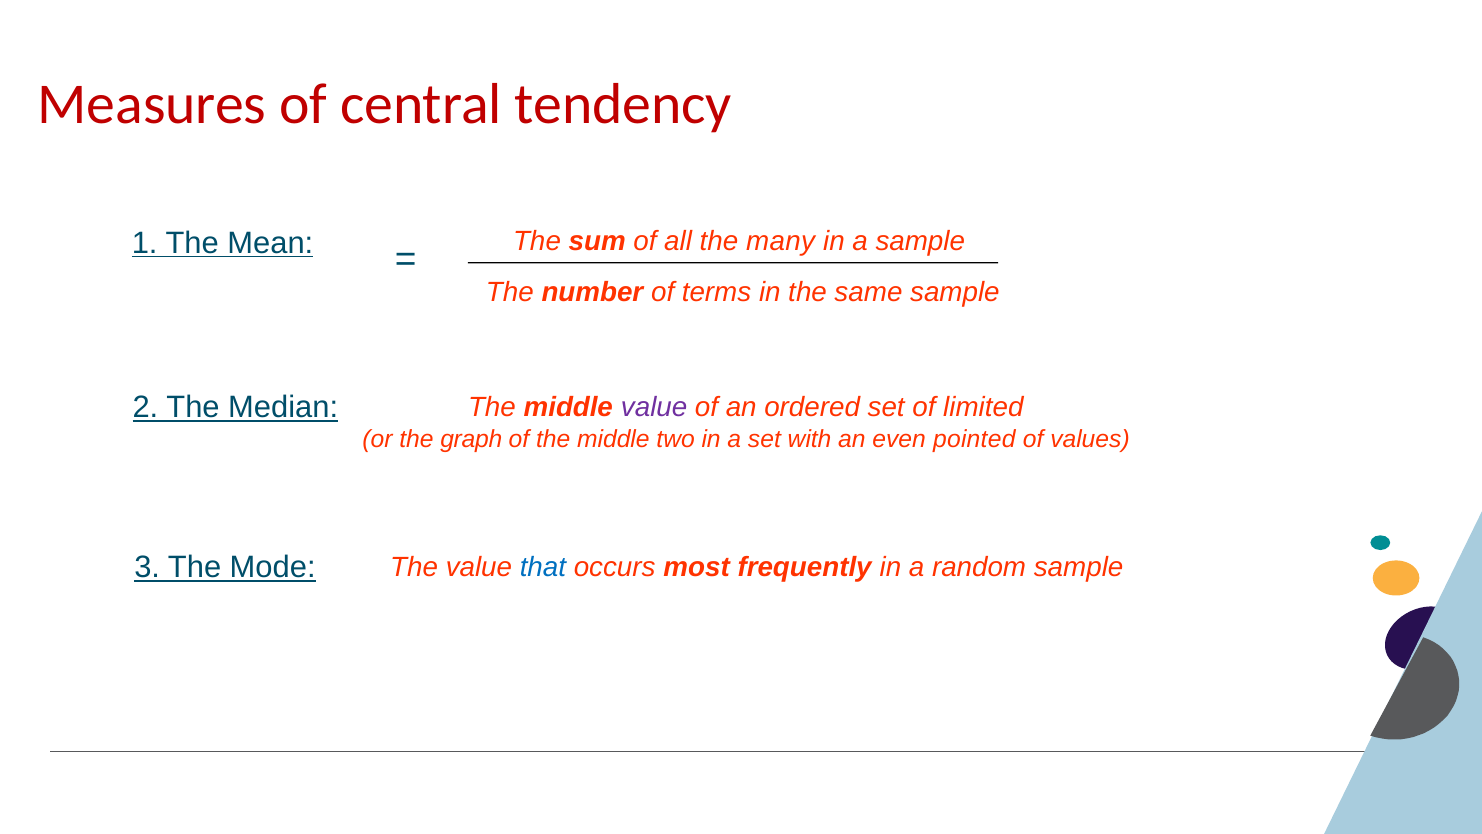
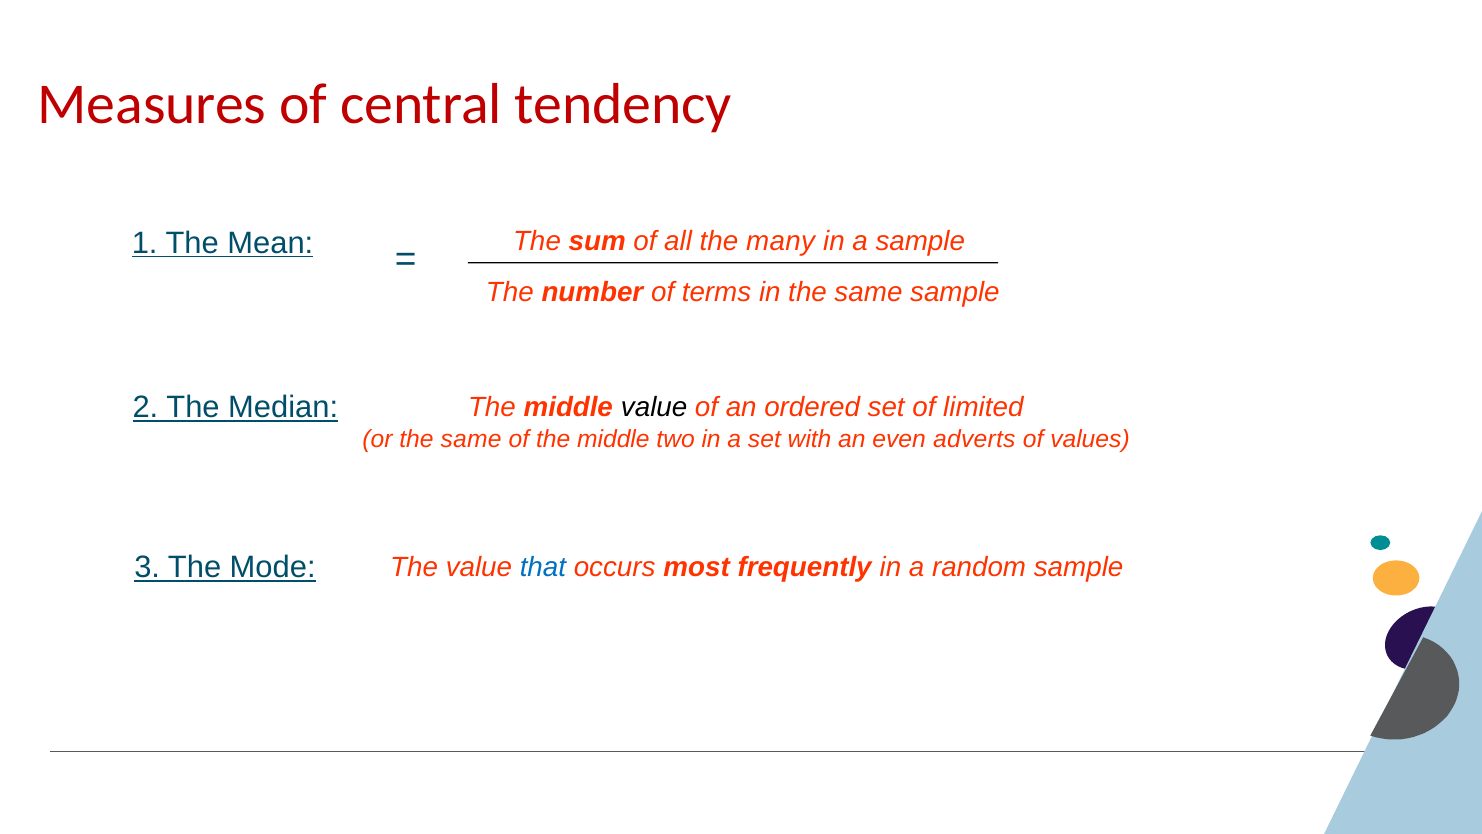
value at (654, 407) colour: purple -> black
or the graph: graph -> same
pointed: pointed -> adverts
